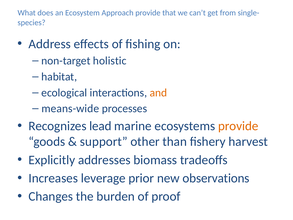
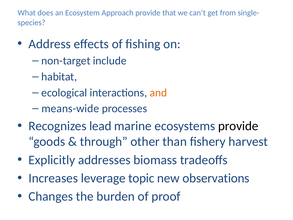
holistic: holistic -> include
provide at (238, 126) colour: orange -> black
support: support -> through
prior: prior -> topic
